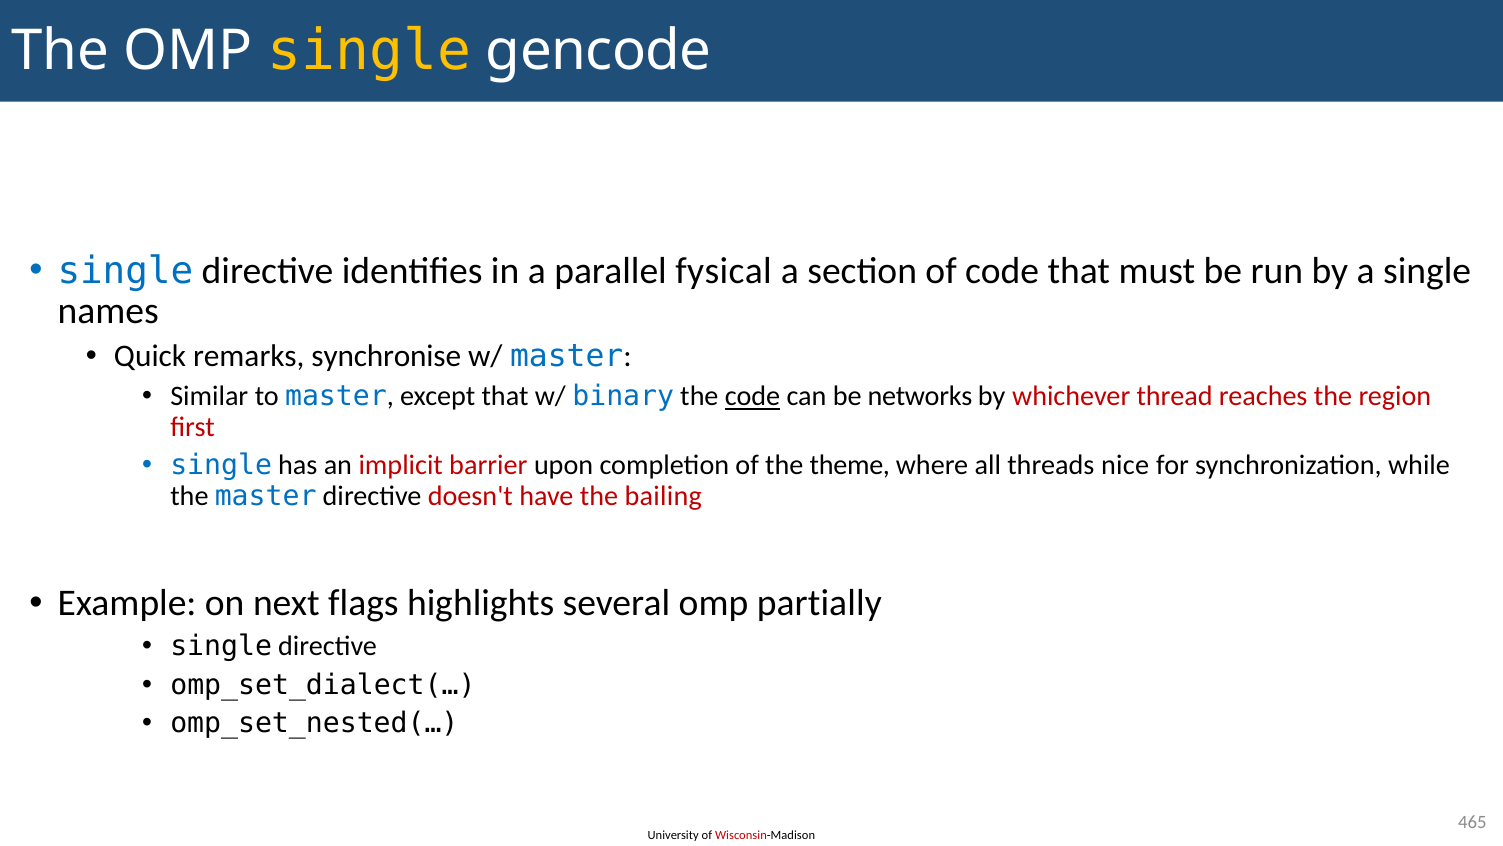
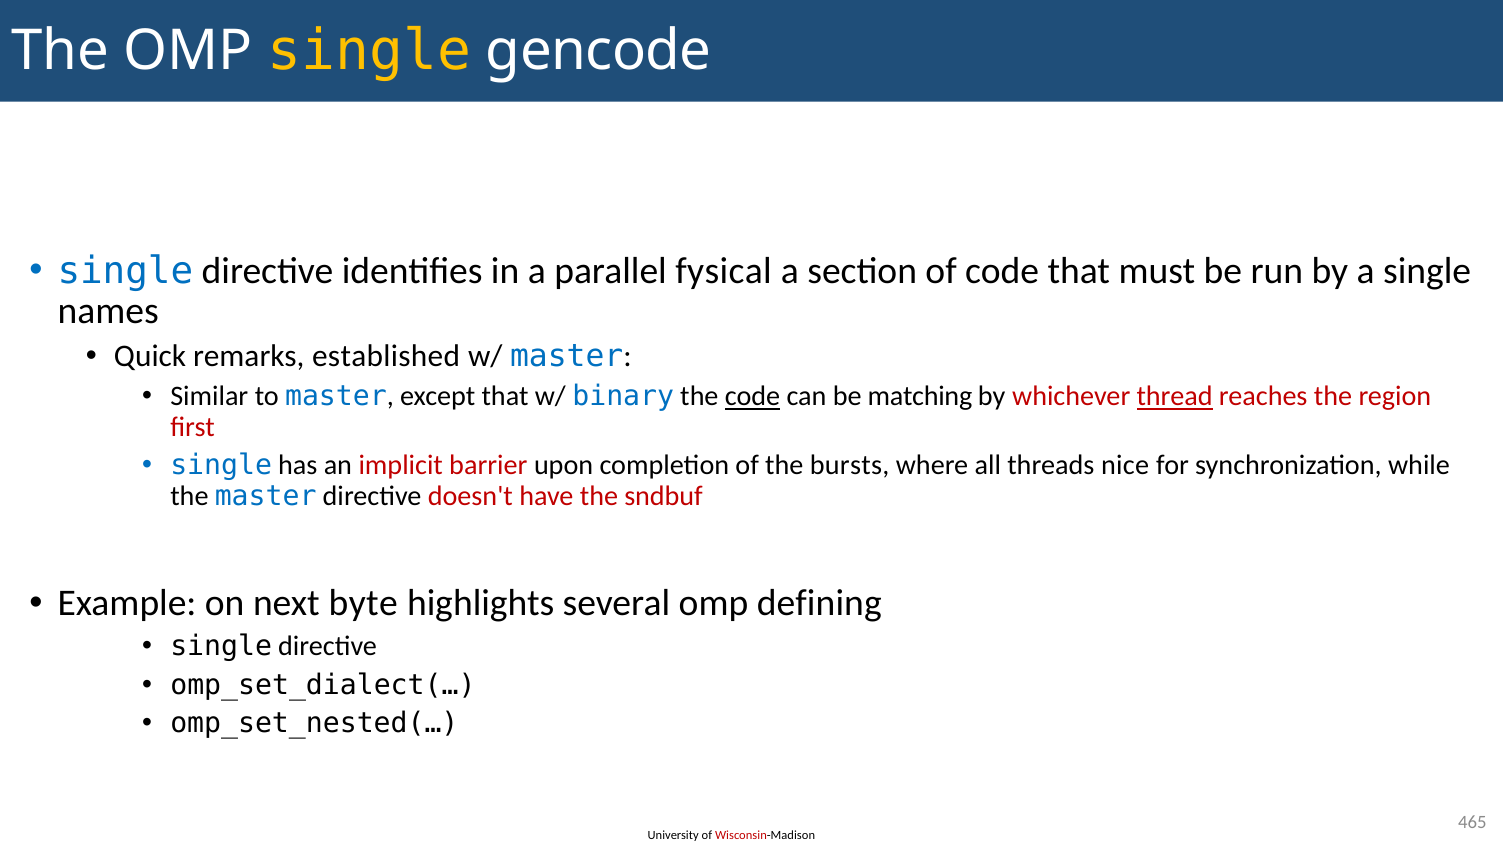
synchronise: synchronise -> established
networks: networks -> matching
thread underline: none -> present
theme: theme -> bursts
bailing: bailing -> sndbuf
flags: flags -> byte
partially: partially -> defining
